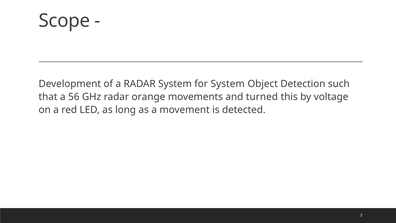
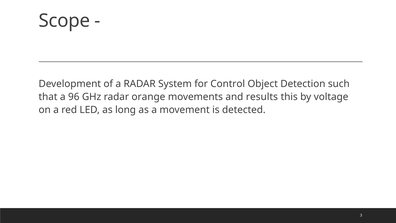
for System: System -> Control
56: 56 -> 96
turned: turned -> results
